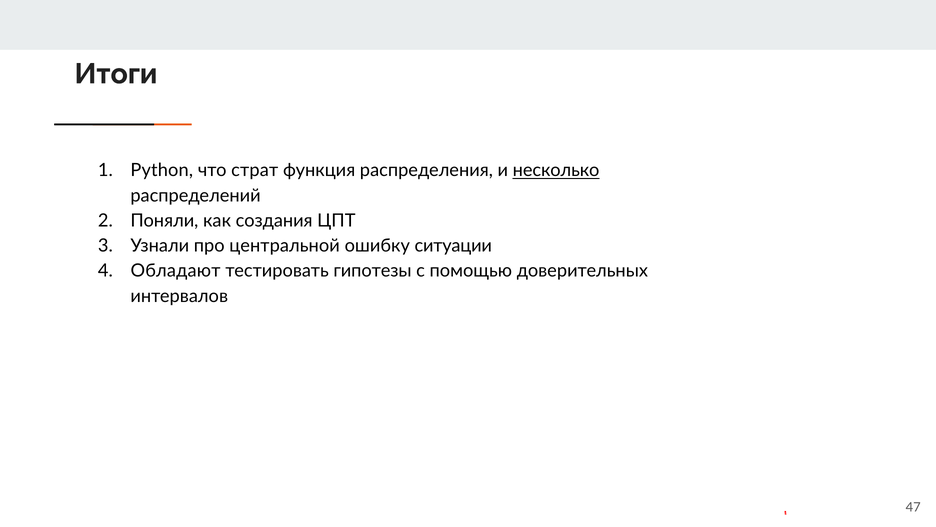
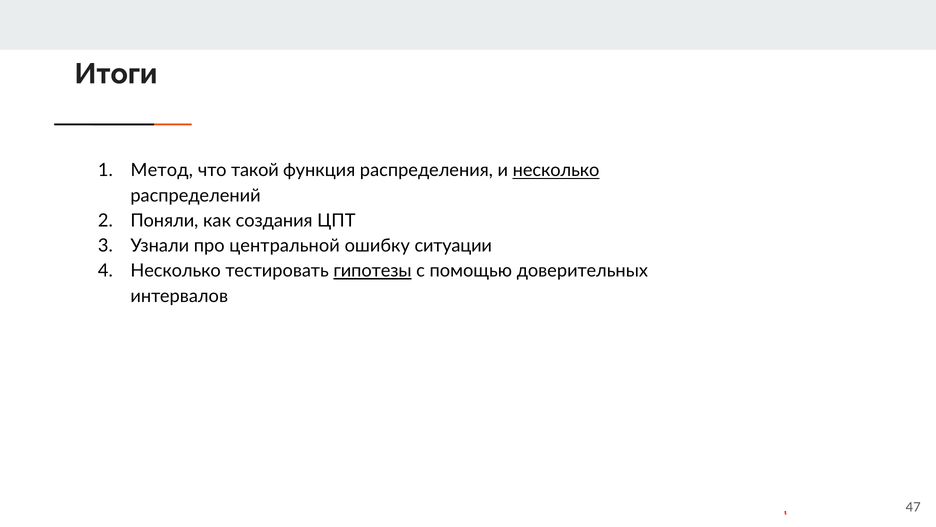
Python: Python -> Метод
страт: страт -> такой
Обладают at (175, 271): Обладают -> Несколько
гипотезы underline: none -> present
